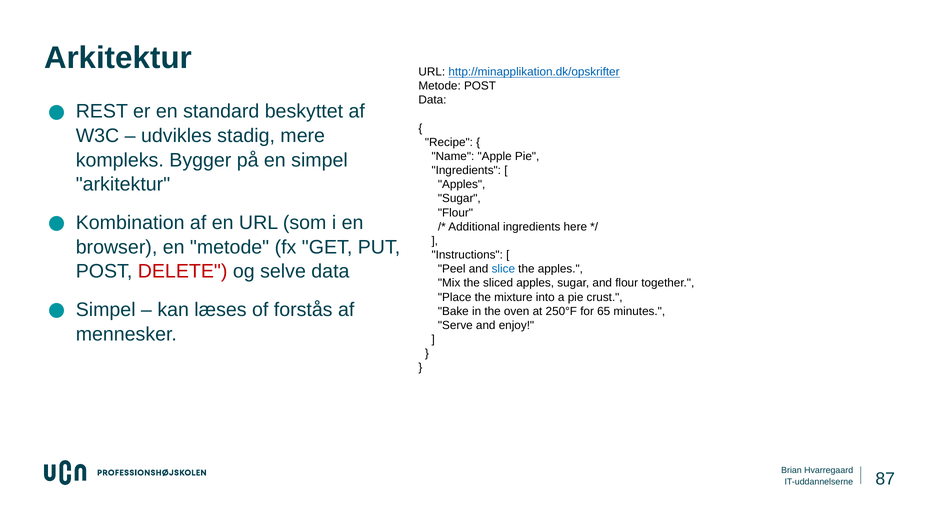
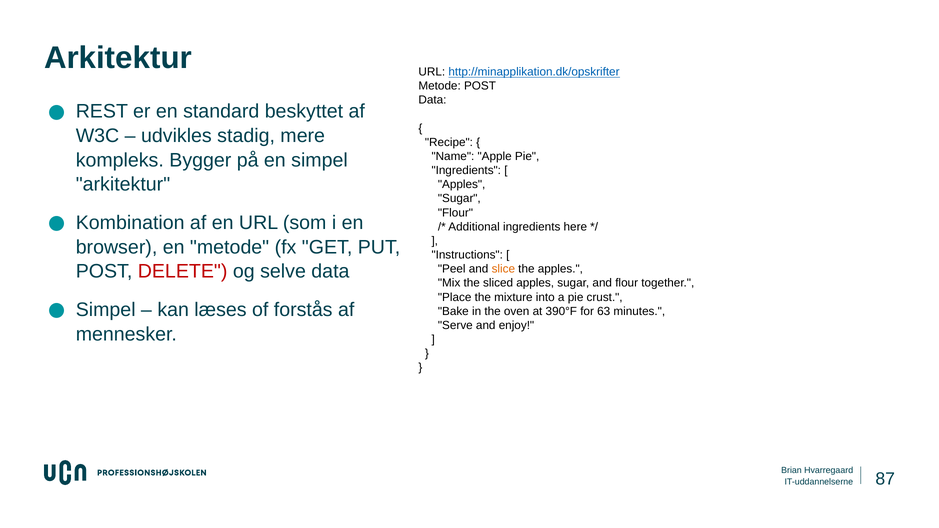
slice colour: blue -> orange
250°F: 250°F -> 390°F
65: 65 -> 63
